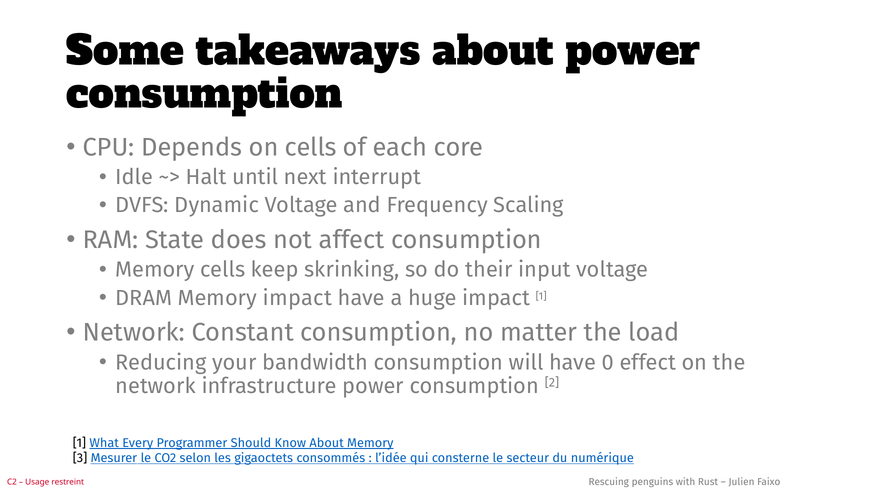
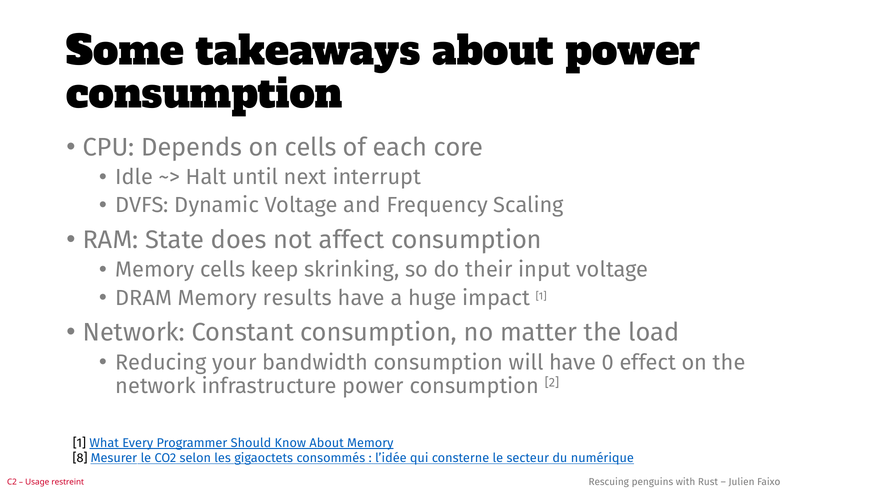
Memory impact: impact -> results
3: 3 -> 8
